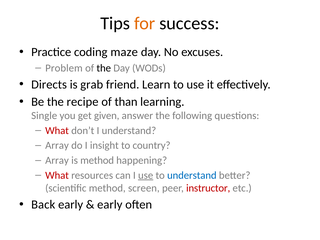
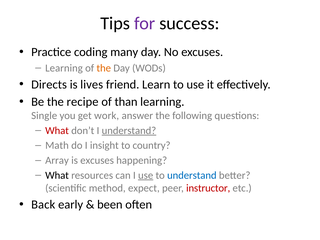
for colour: orange -> purple
maze: maze -> many
Problem at (64, 68): Problem -> Learning
the at (104, 68) colour: black -> orange
grab: grab -> lives
given: given -> work
understand at (129, 131) underline: none -> present
Array at (57, 145): Array -> Math
is method: method -> excuses
What at (57, 175) colour: red -> black
screen: screen -> expect
early at (110, 205): early -> been
